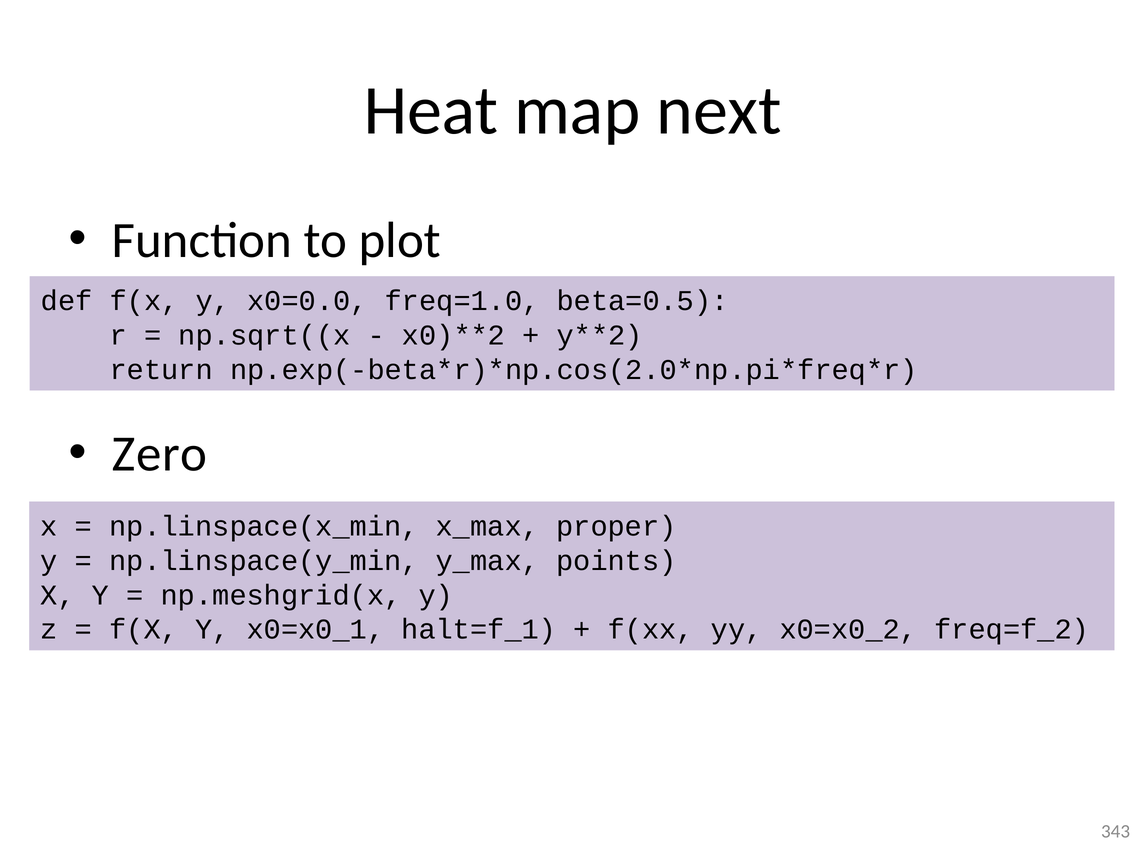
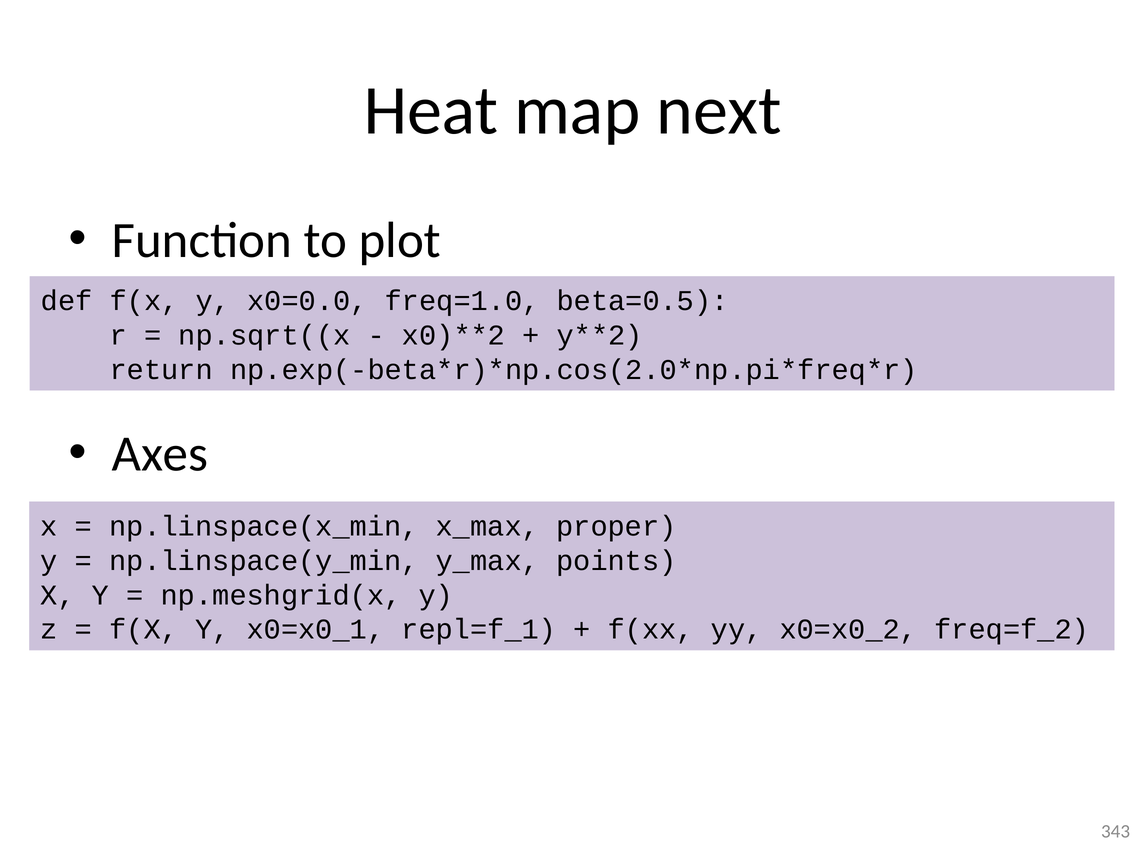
Zero: Zero -> Axes
halt=f_1: halt=f_1 -> repl=f_1
